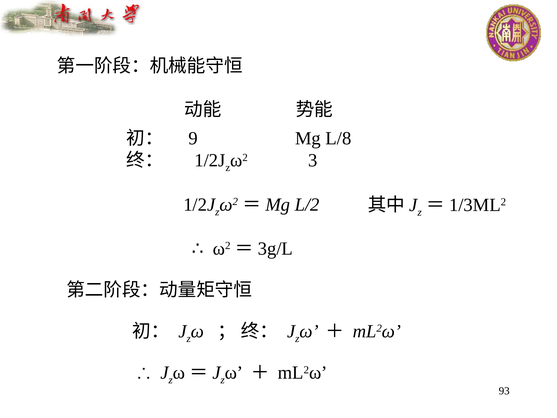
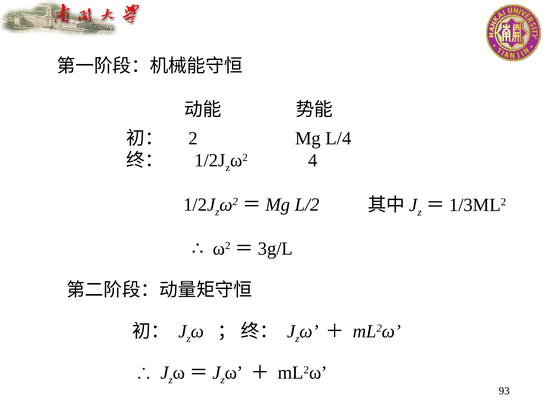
9: 9 -> 2
L/8: L/8 -> L/4
3: 3 -> 4
